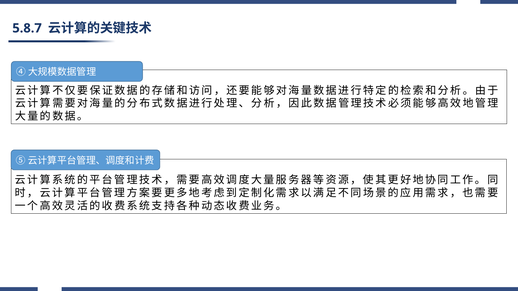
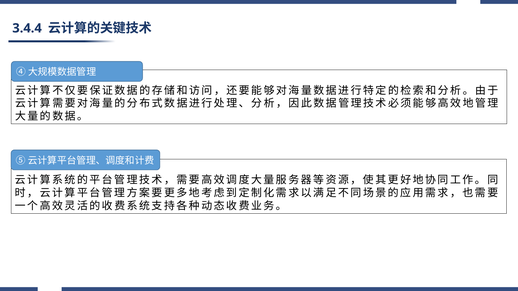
5.8.7: 5.8.7 -> 3.4.4
